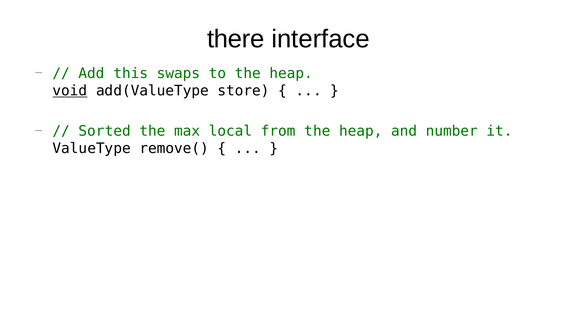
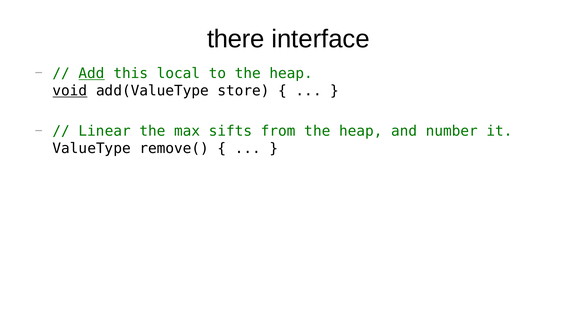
Add underline: none -> present
swaps: swaps -> local
Sorted: Sorted -> Linear
local: local -> sifts
